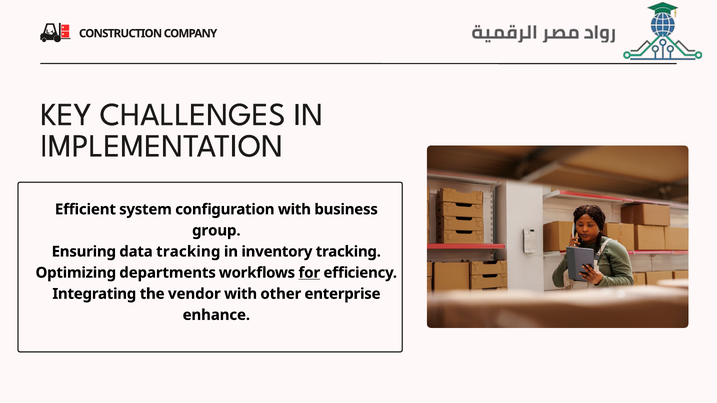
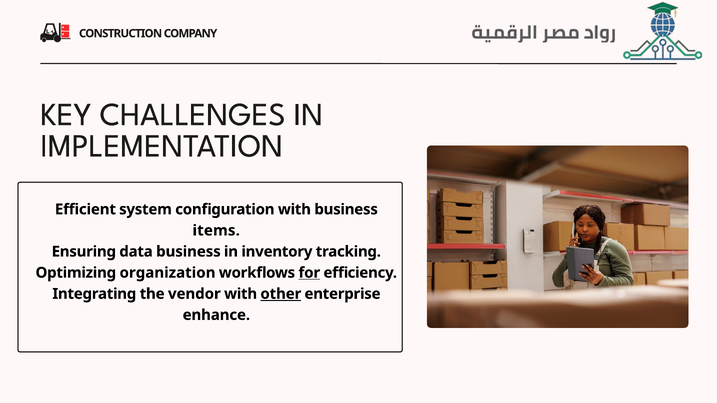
group: group -> items
data tracking: tracking -> business
departments: departments -> organization
other underline: none -> present
